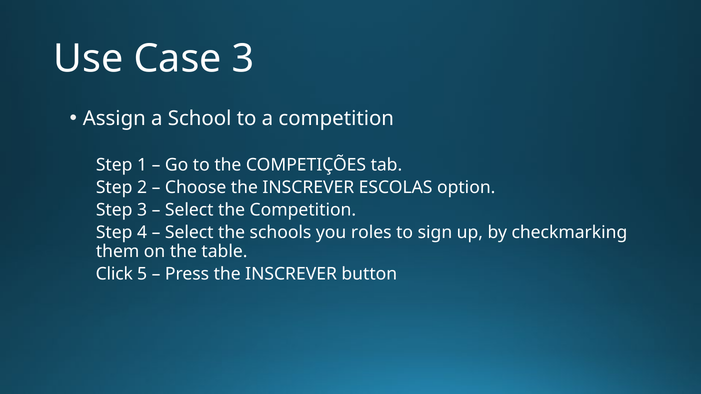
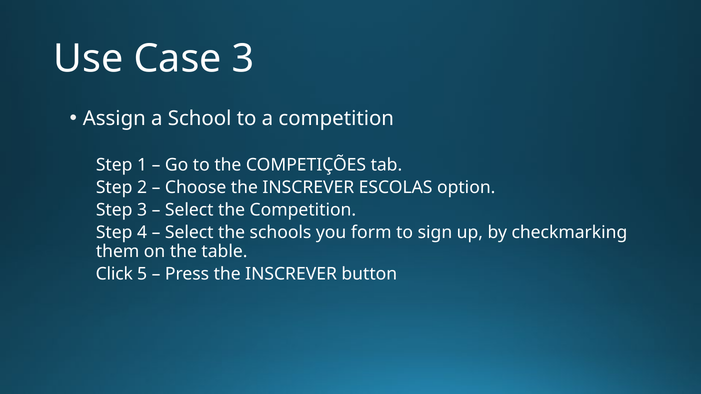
roles: roles -> form
